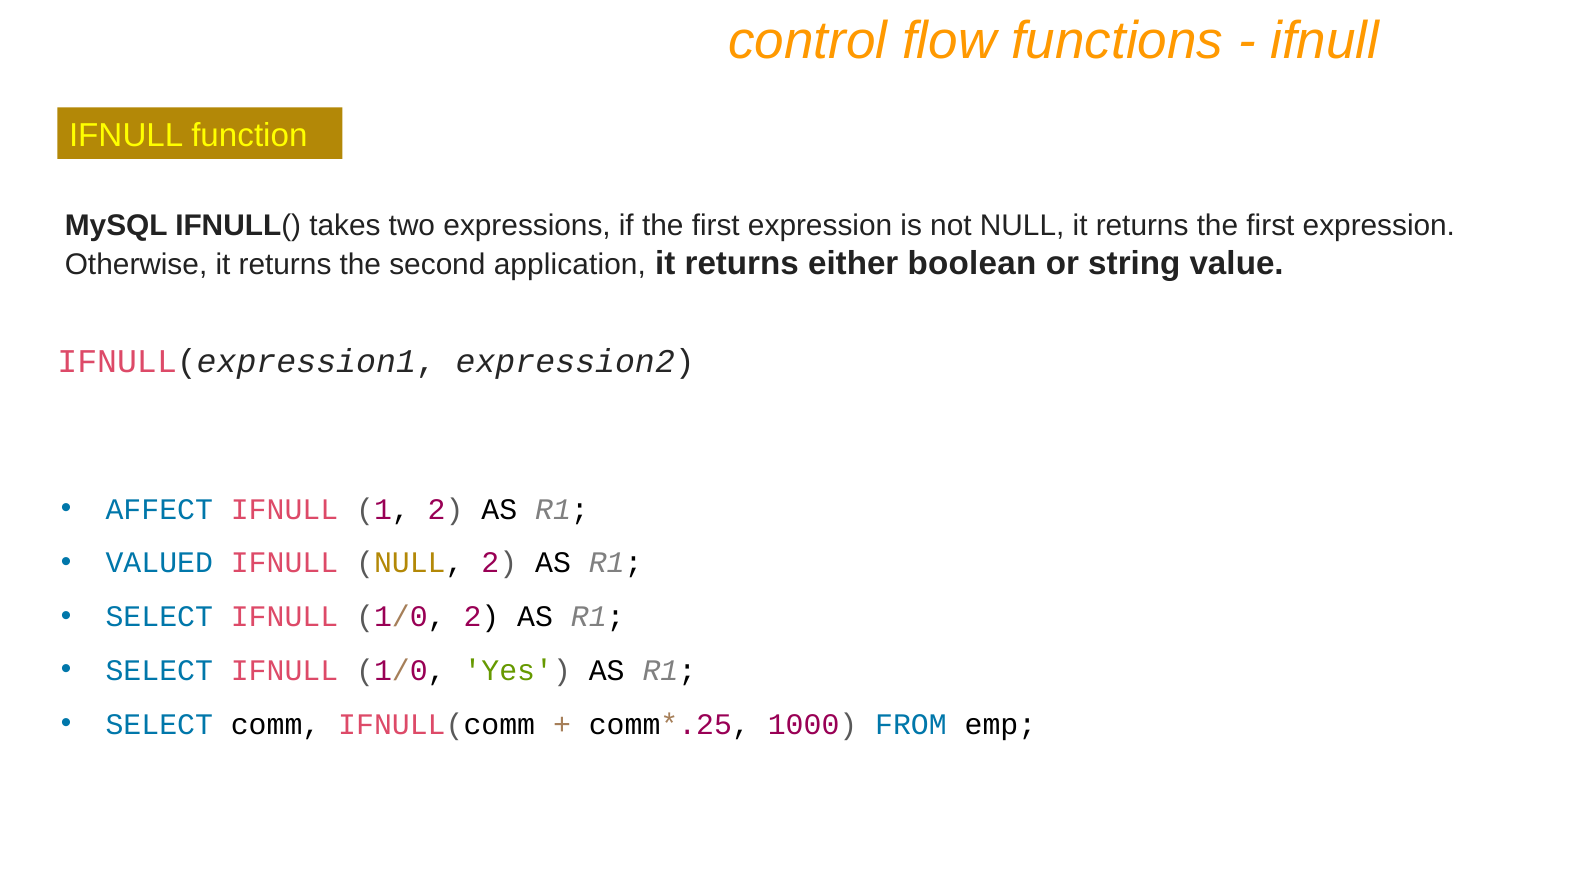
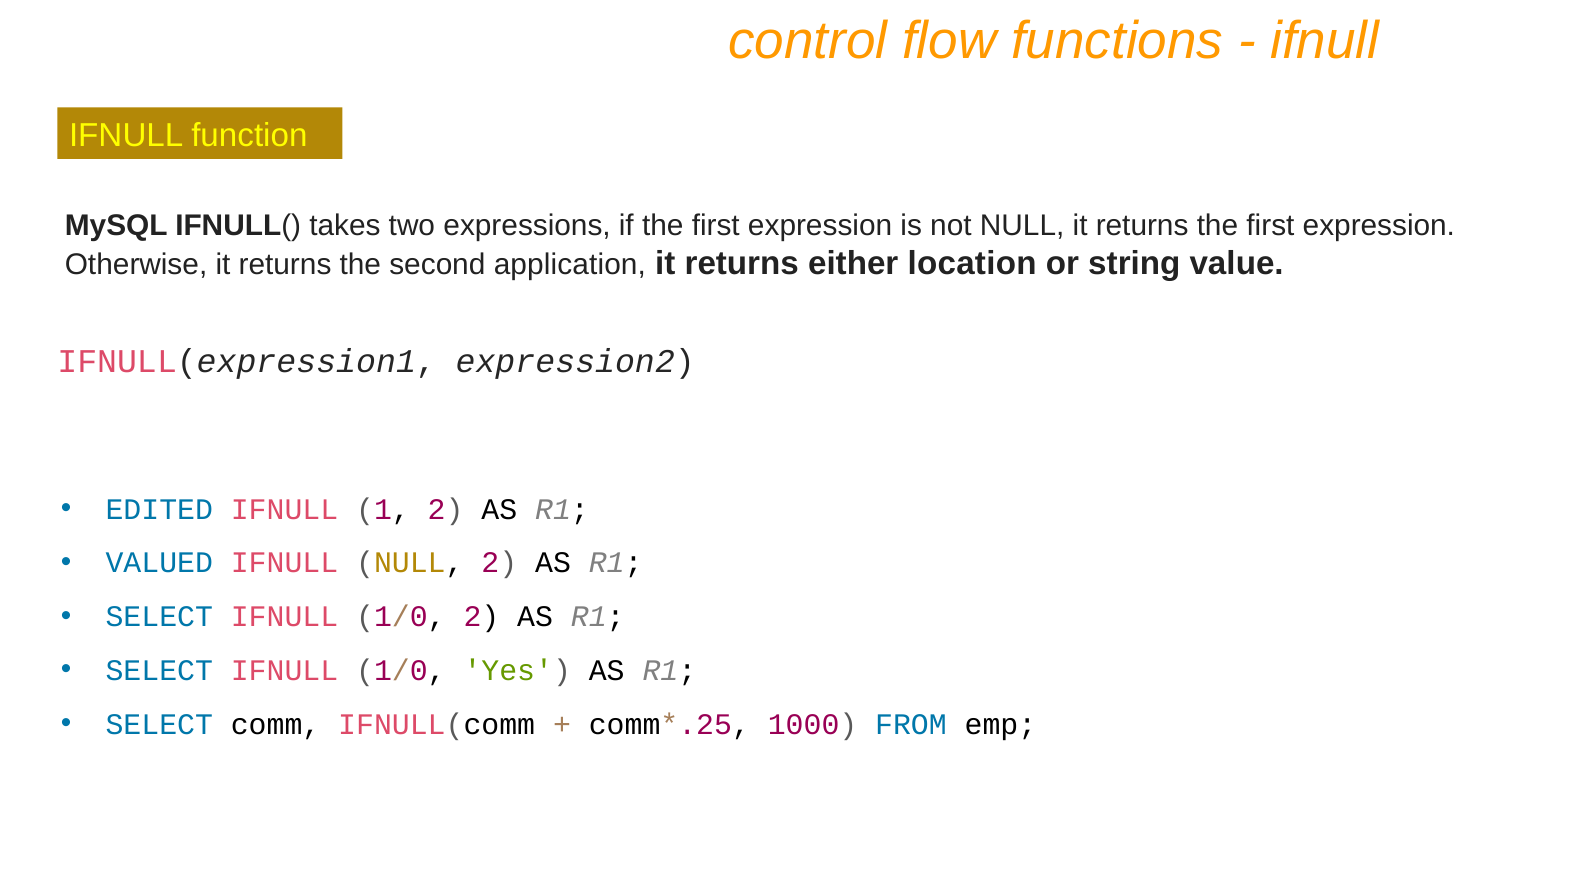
boolean: boolean -> location
AFFECT: AFFECT -> EDITED
